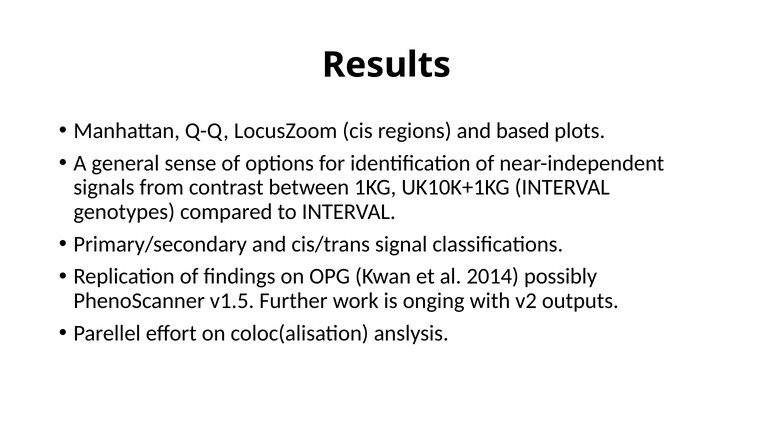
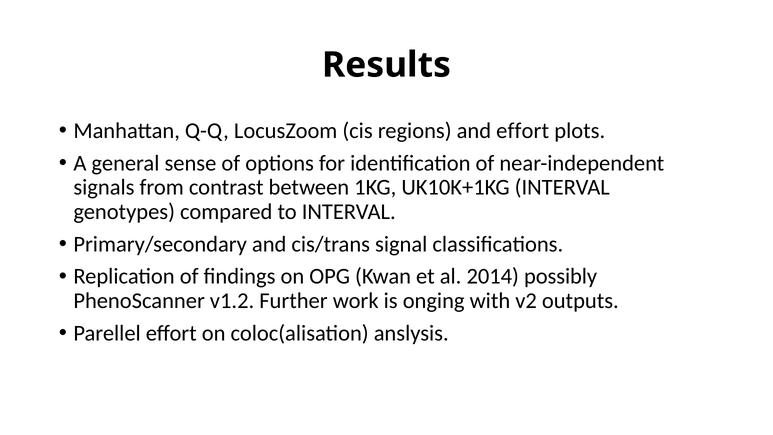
and based: based -> effort
v1.5: v1.5 -> v1.2
